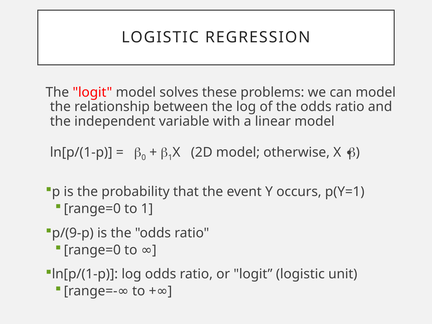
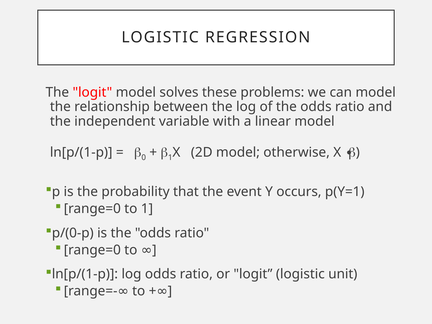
p/(9-p: p/(9-p -> p/(0-p
